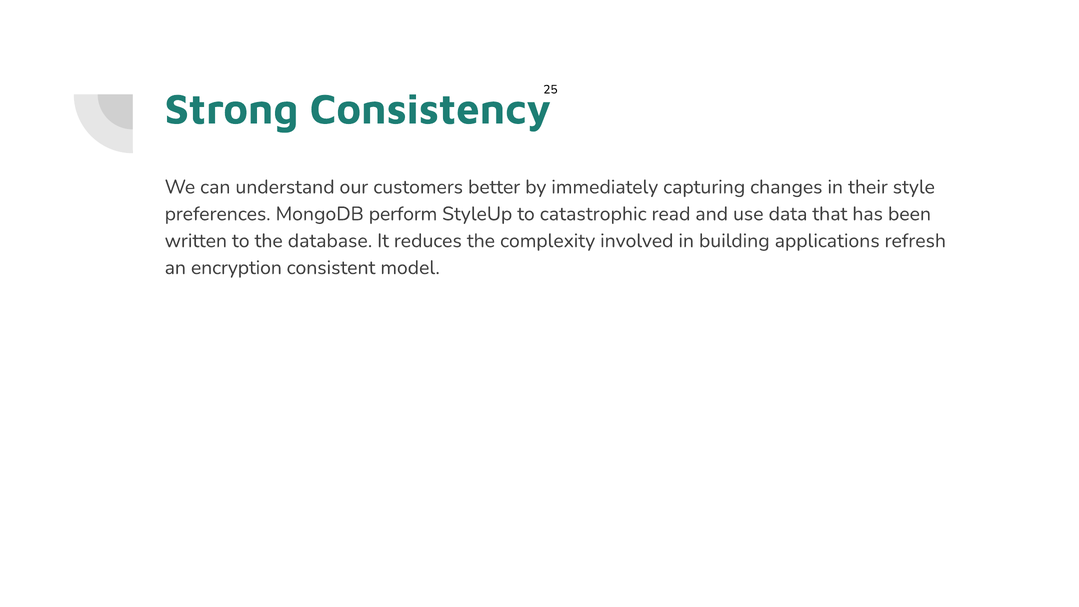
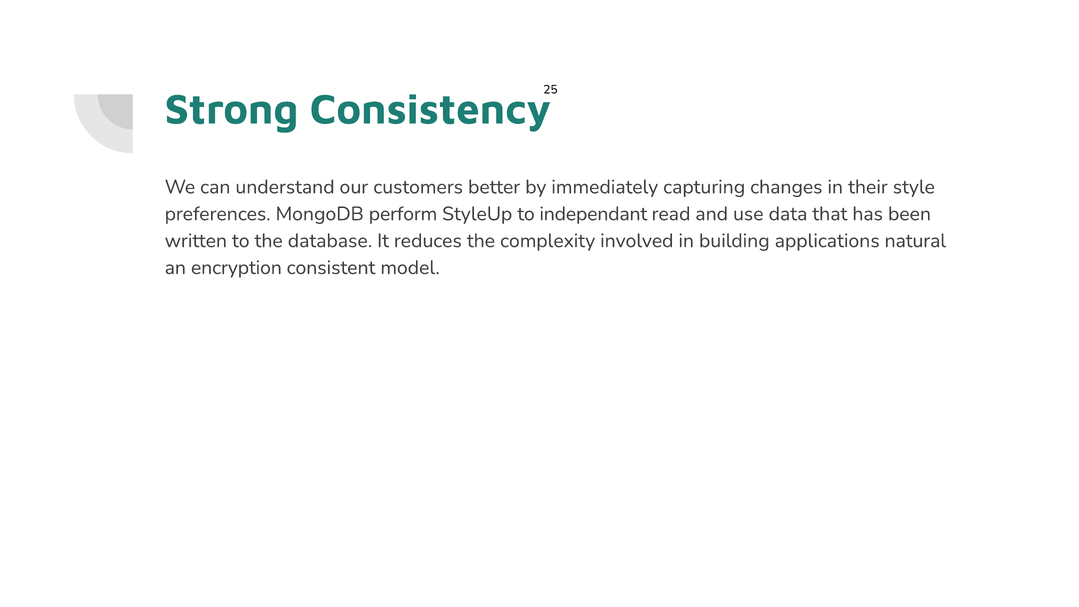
catastrophic: catastrophic -> independant
refresh: refresh -> natural
